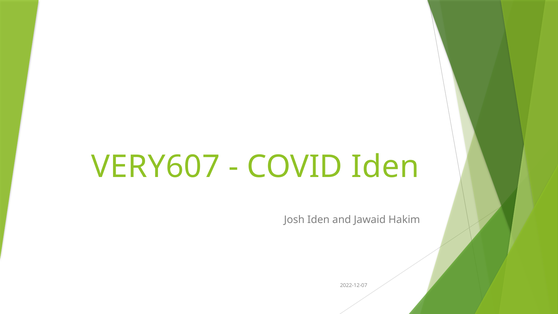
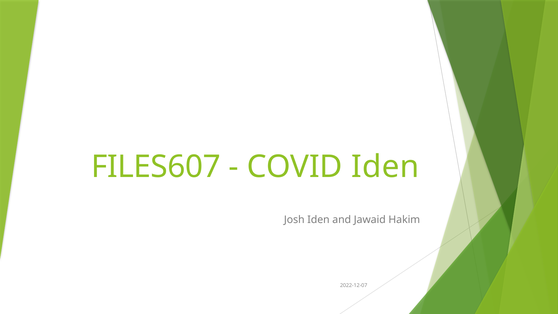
VERY607: VERY607 -> FILES607
